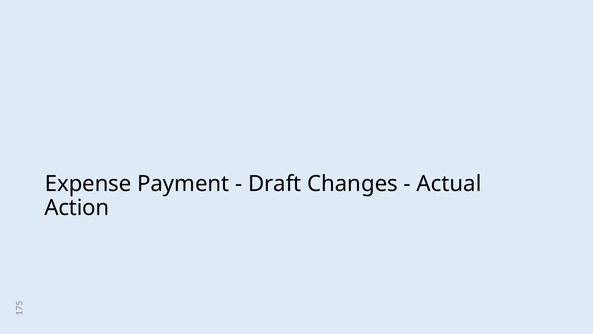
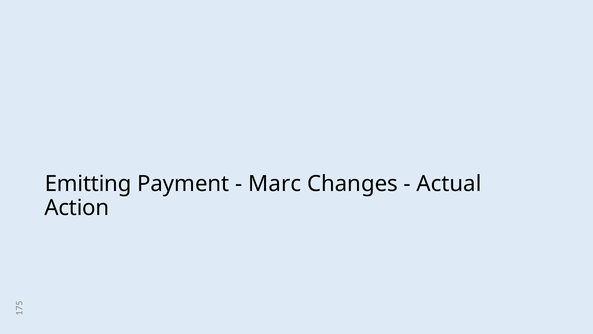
Expense: Expense -> Emitting
Draft: Draft -> Marc
